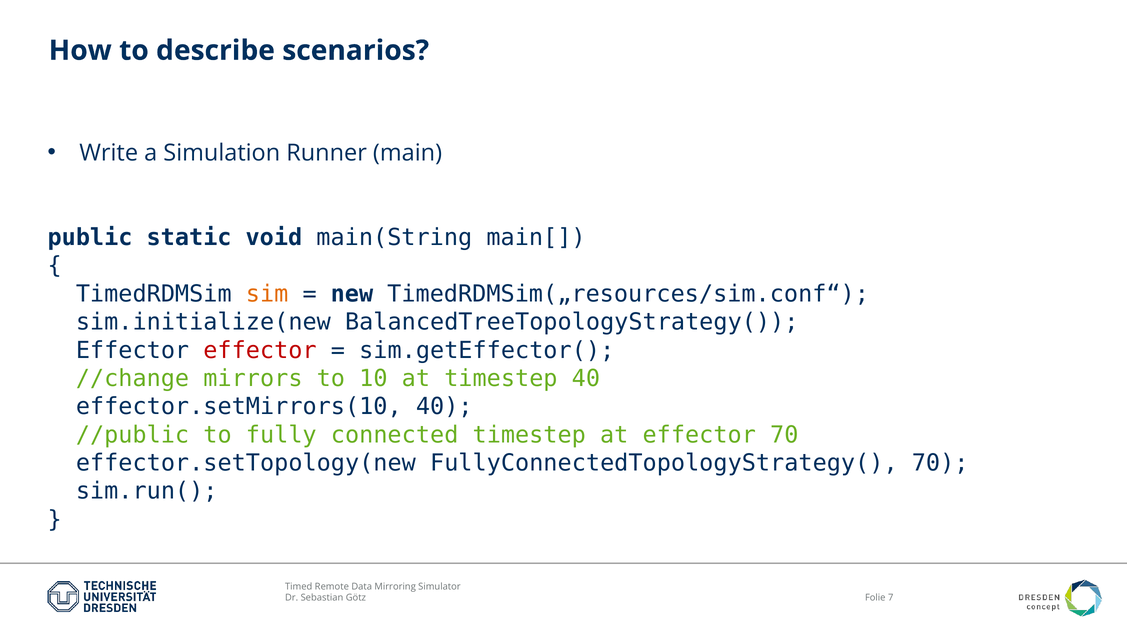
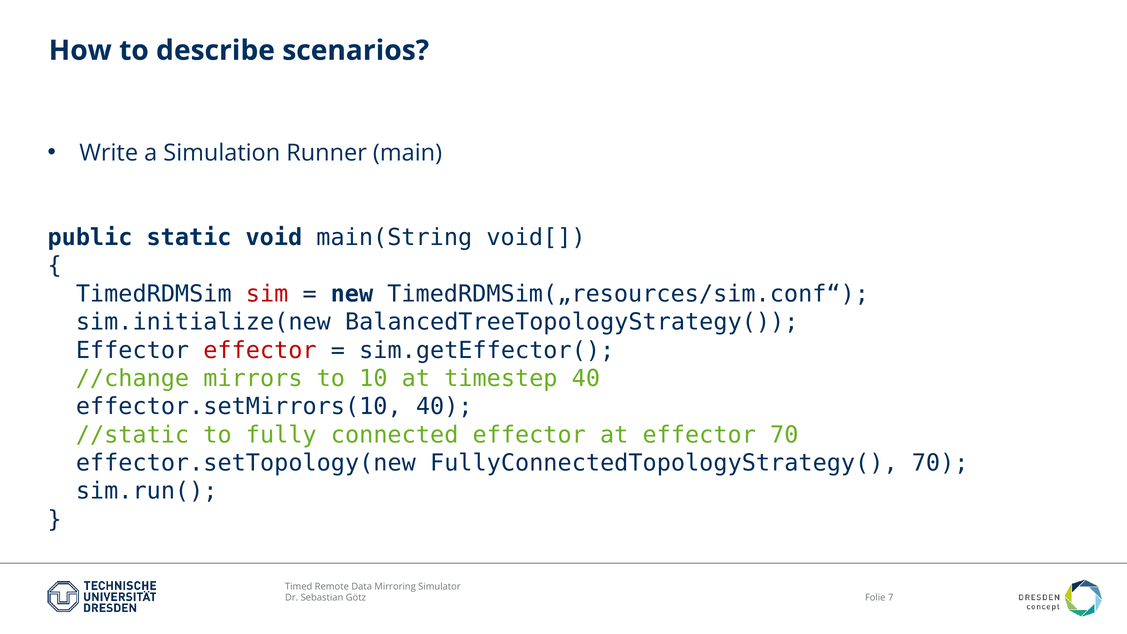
main[: main[ -> void[
sim colour: orange -> red
//public: //public -> //static
connected timestep: timestep -> effector
